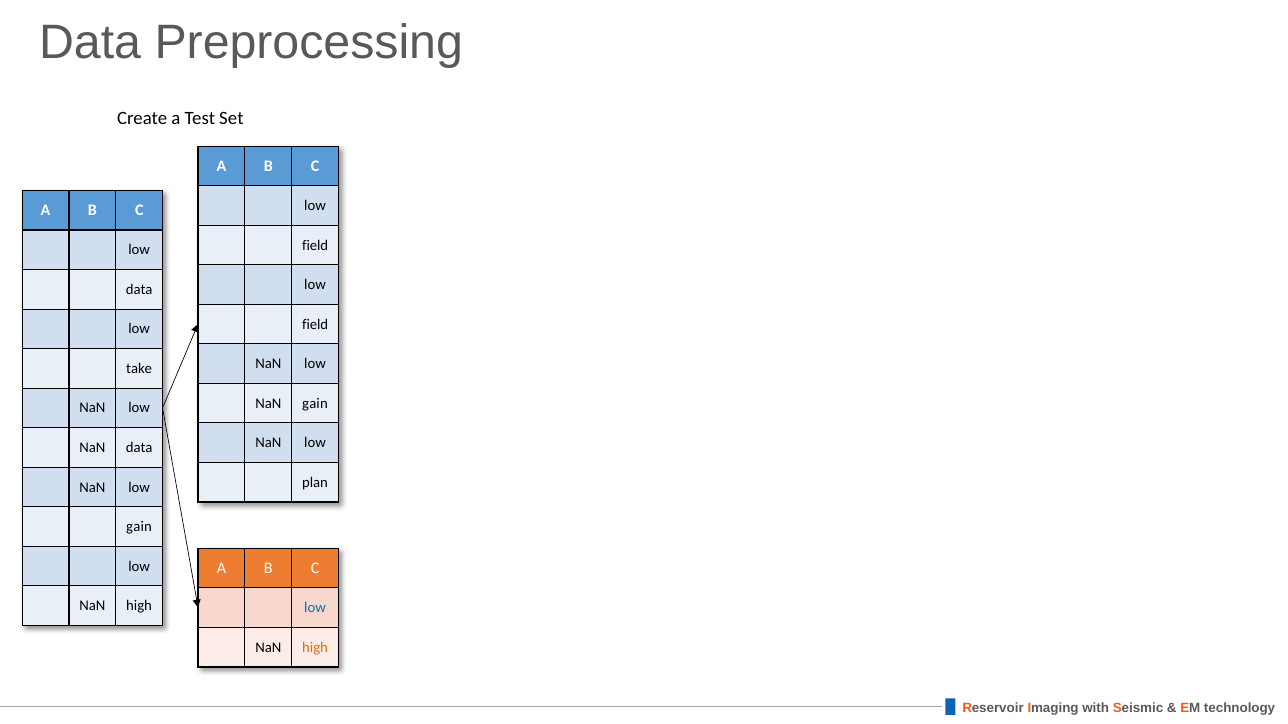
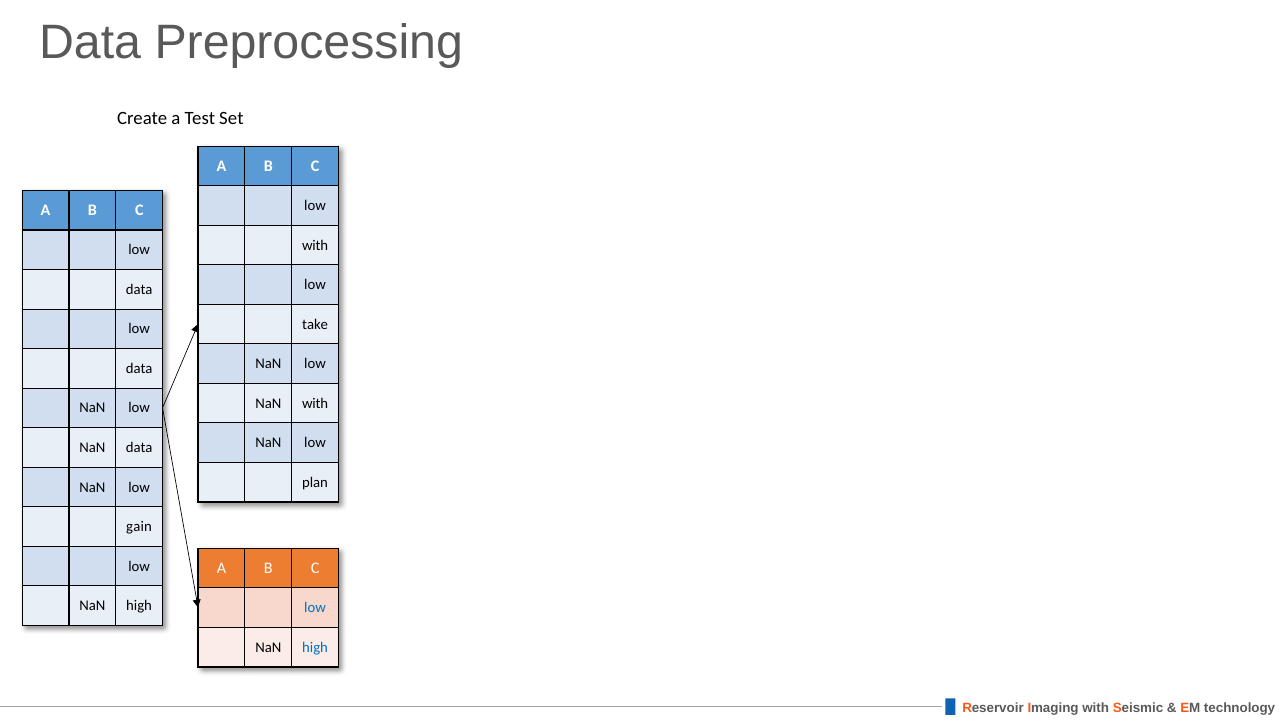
field at (315, 245): field -> with
field at (315, 324): field -> take
take at (139, 369): take -> data
NaN gain: gain -> with
high at (315, 648) colour: orange -> blue
